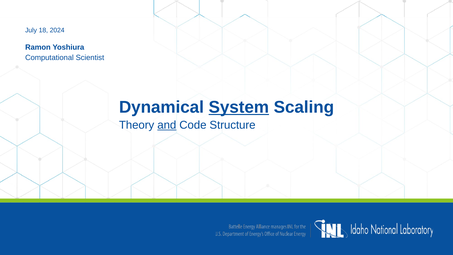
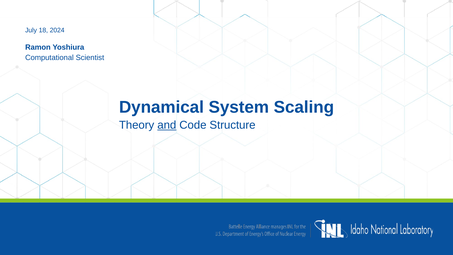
System underline: present -> none
